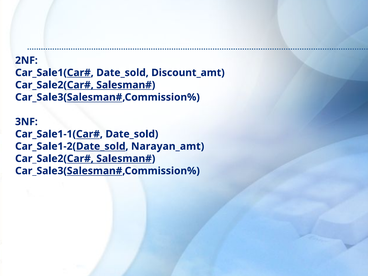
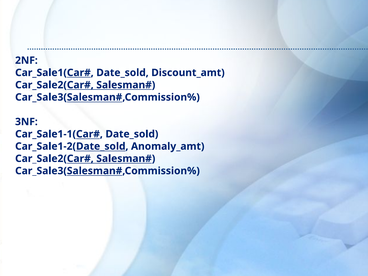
Narayan_amt: Narayan_amt -> Anomaly_amt
